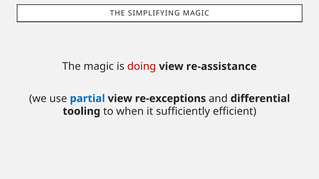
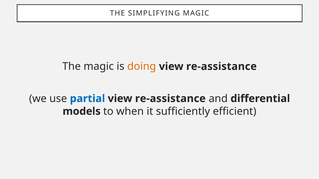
doing colour: red -> orange
re-exceptions at (170, 99): re-exceptions -> re-assistance
tooling: tooling -> models
